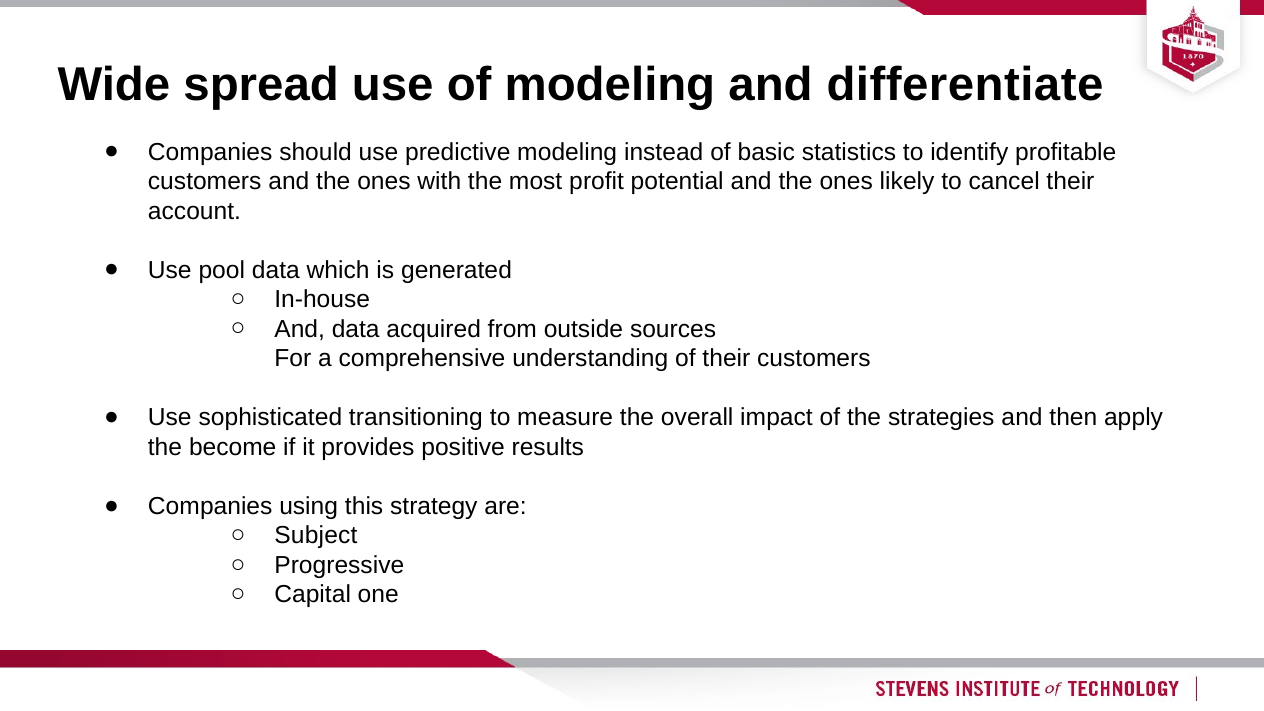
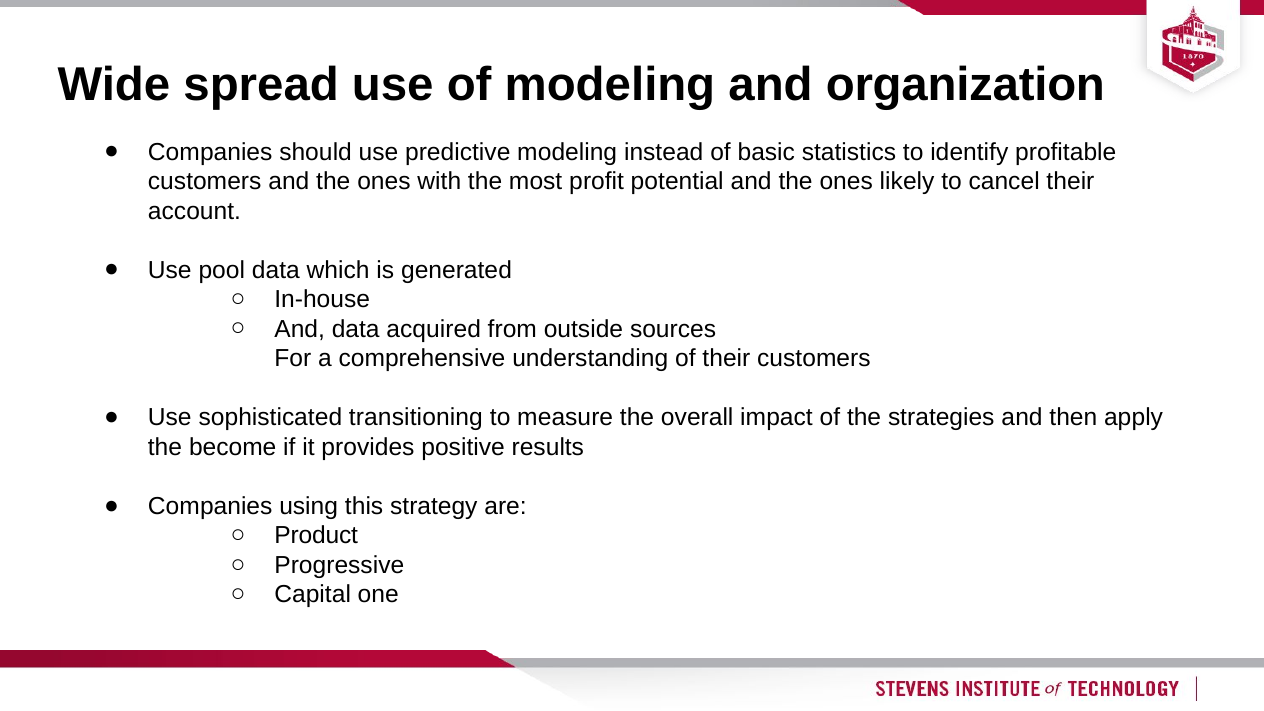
differentiate: differentiate -> organization
Subject: Subject -> Product
